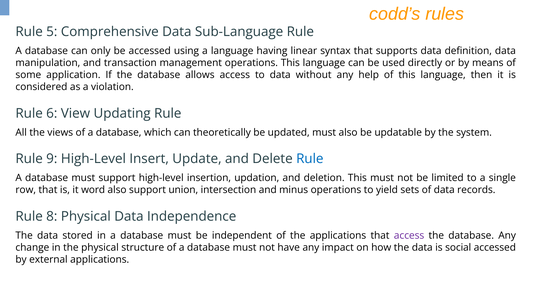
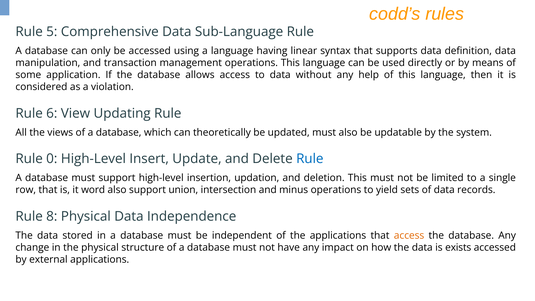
9: 9 -> 0
access at (409, 235) colour: purple -> orange
social: social -> exists
